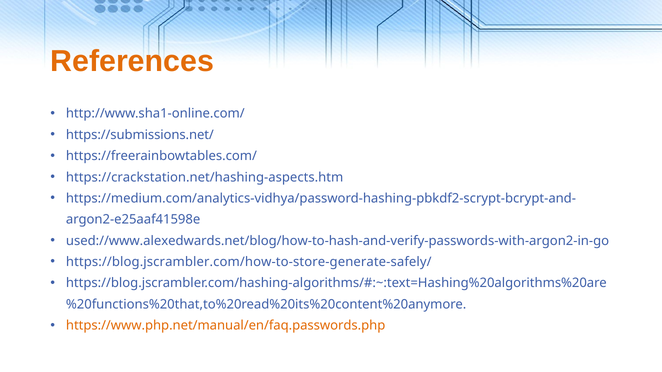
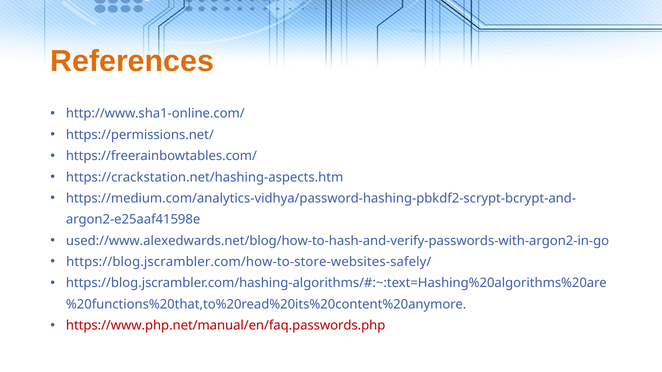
https://submissions.net/: https://submissions.net/ -> https://permissions.net/
https://blog.jscrambler.com/how-to-store-generate-safely/: https://blog.jscrambler.com/how-to-store-generate-safely/ -> https://blog.jscrambler.com/how-to-store-websites-safely/
https://www.php.net/manual/en/faq.passwords.php colour: orange -> red
